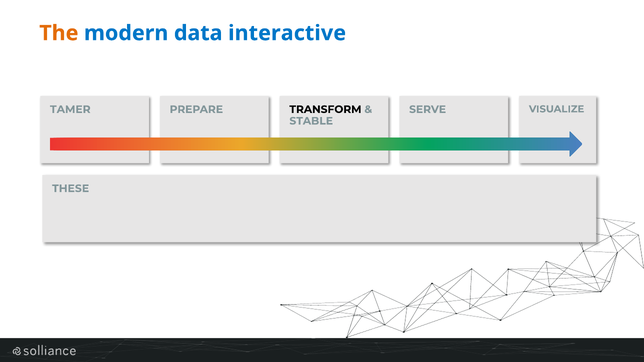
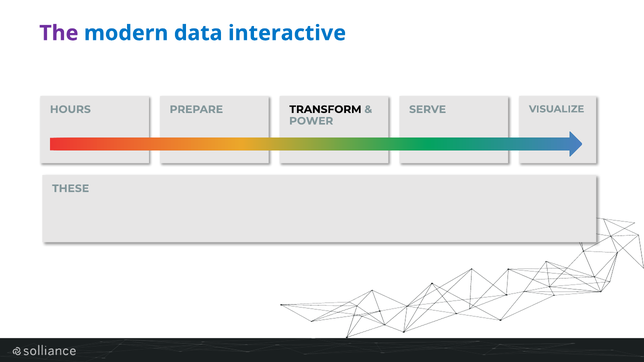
The colour: orange -> purple
TAMER: TAMER -> HOURS
STABLE: STABLE -> POWER
